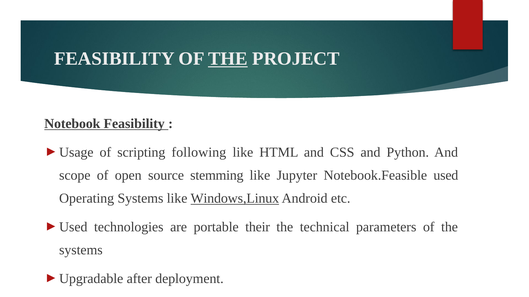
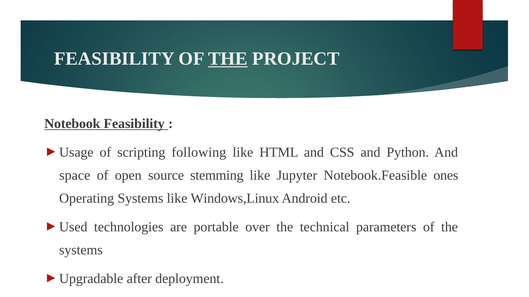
scope: scope -> space
used: used -> ones
Windows,Linux underline: present -> none
their: their -> over
